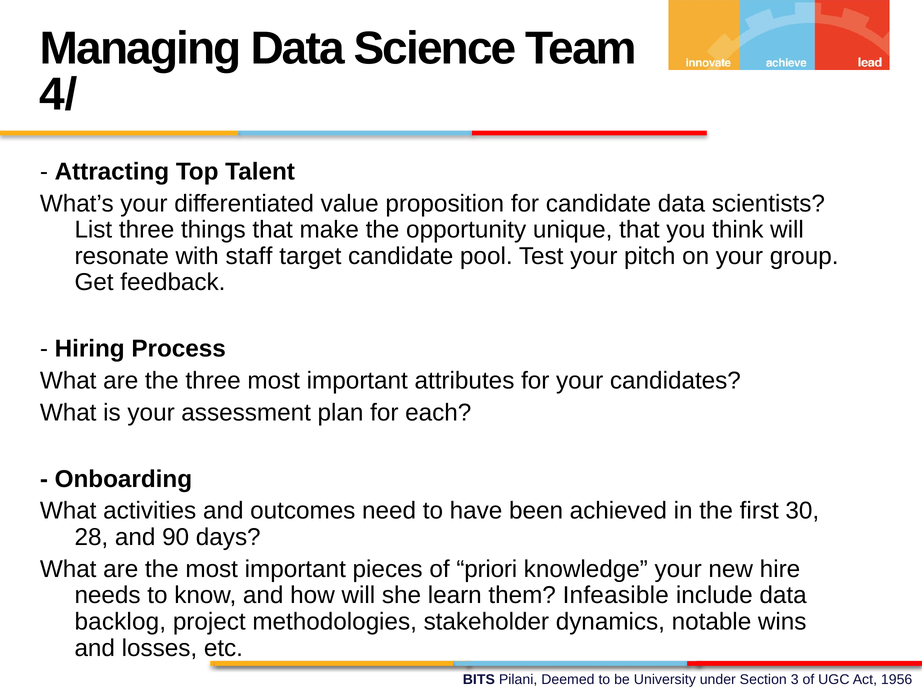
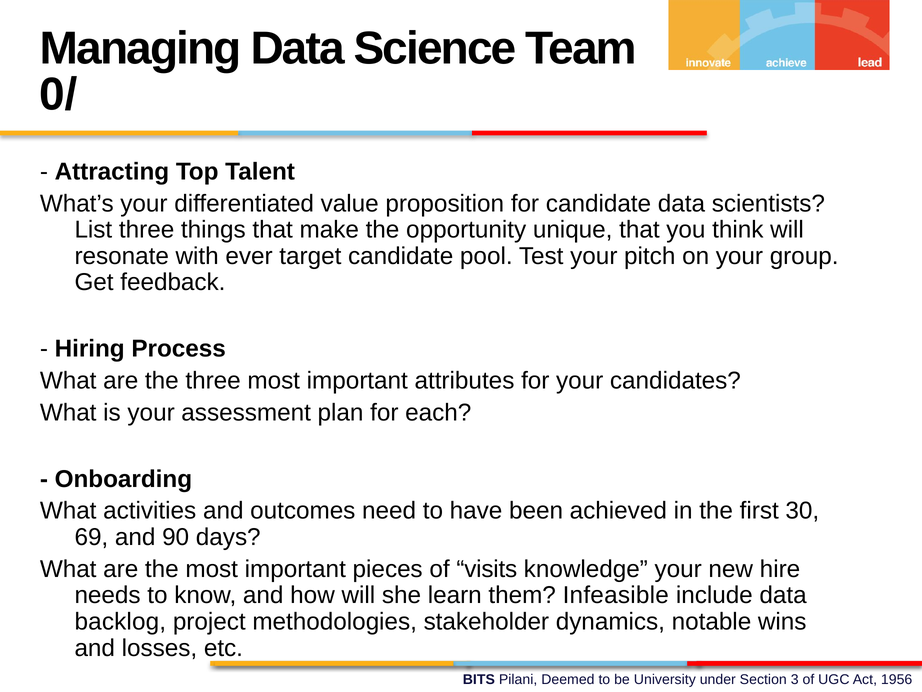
4/: 4/ -> 0/
staff: staff -> ever
28: 28 -> 69
priori: priori -> visits
